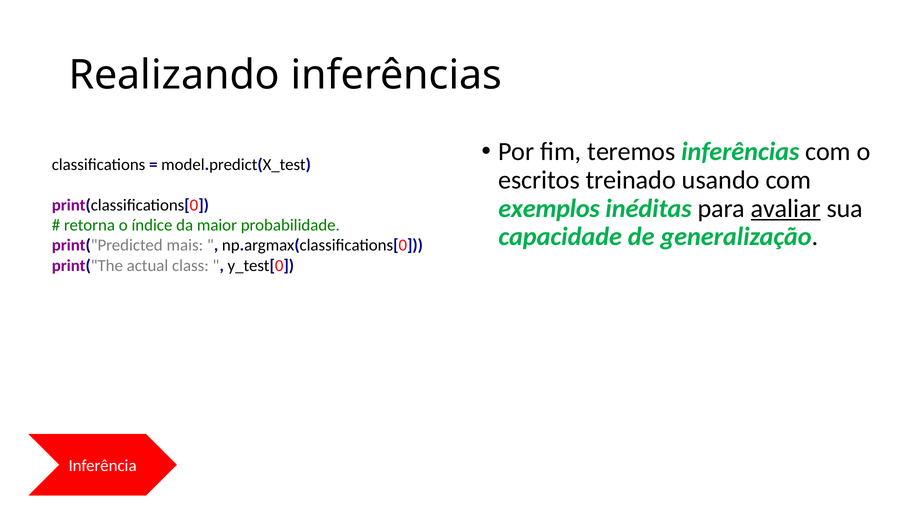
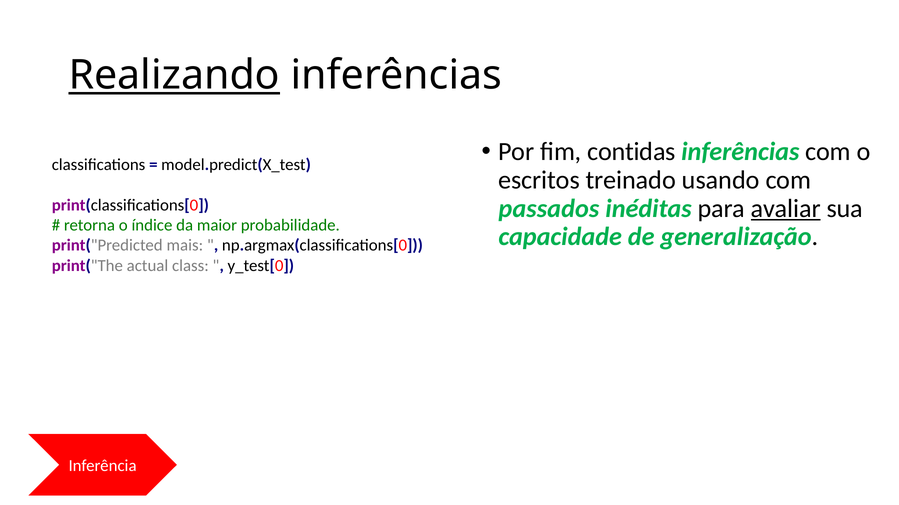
Realizando underline: none -> present
teremos: teremos -> contidas
exemplos: exemplos -> passados
